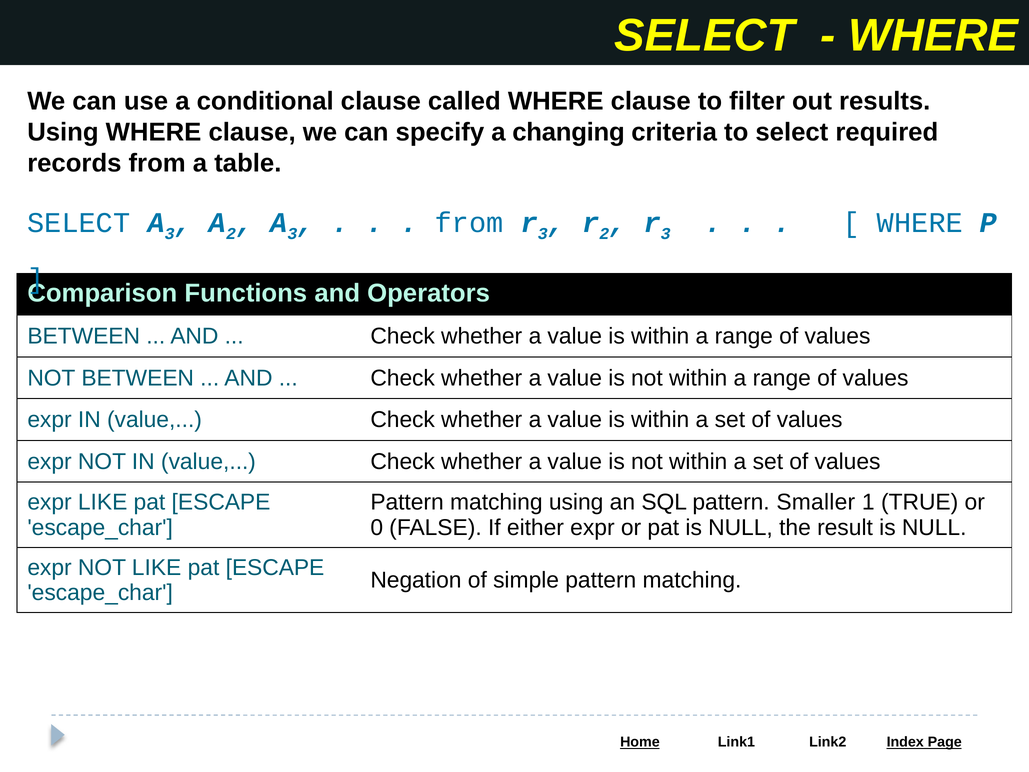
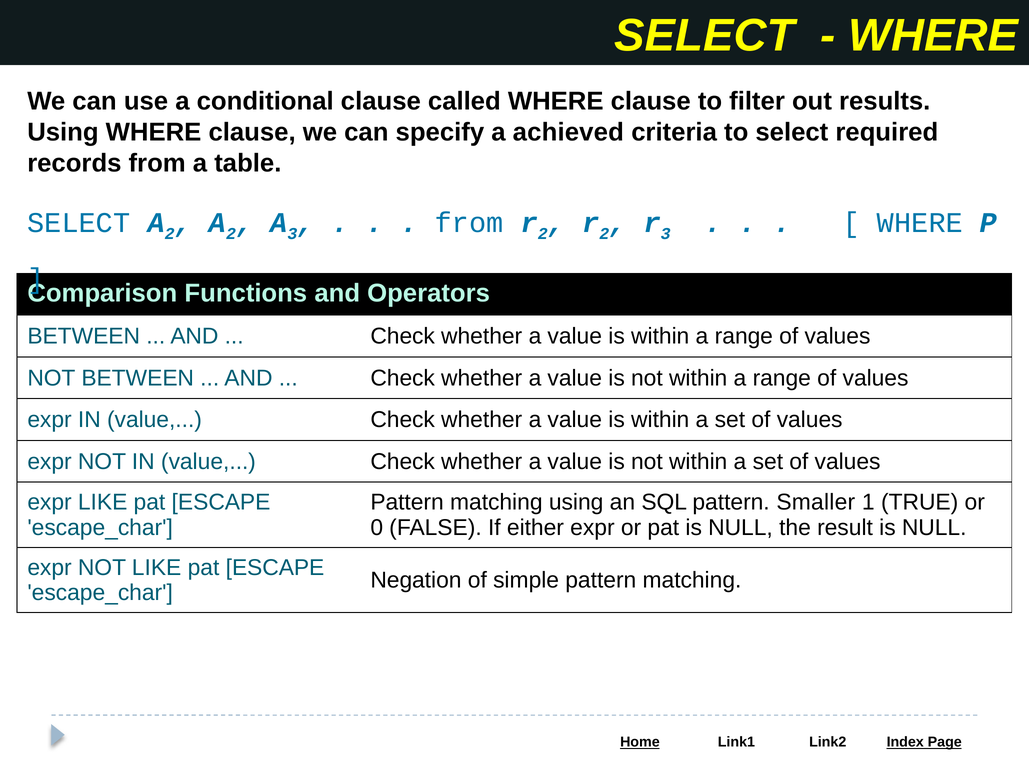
changing: changing -> achieved
SELECT A 3: 3 -> 2
3 at (543, 234): 3 -> 2
